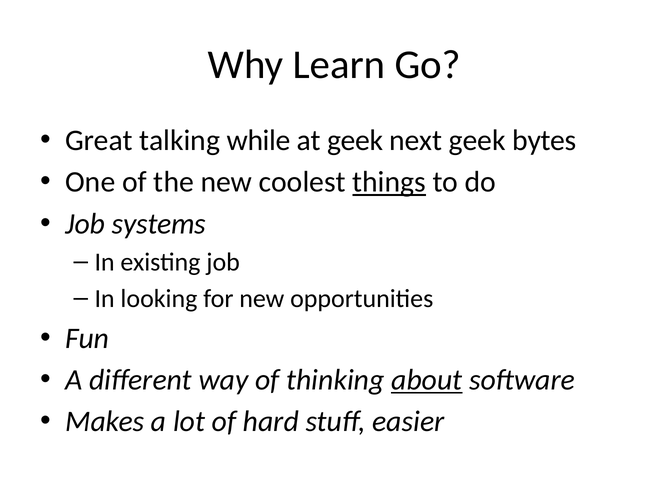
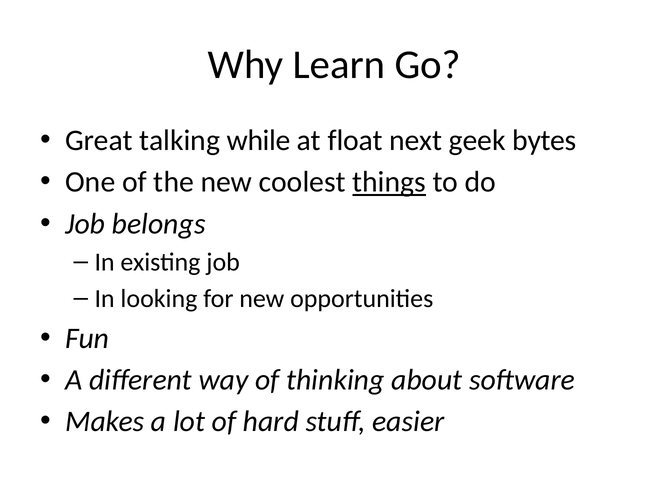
at geek: geek -> float
systems: systems -> belongs
about underline: present -> none
